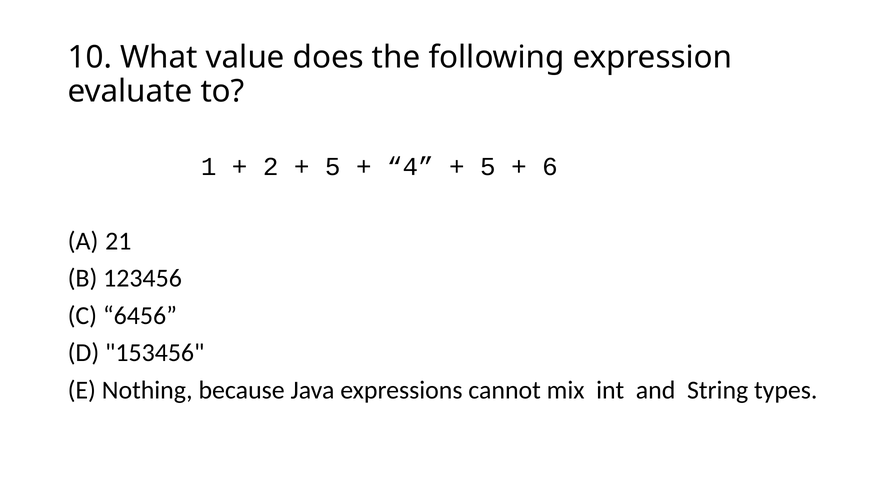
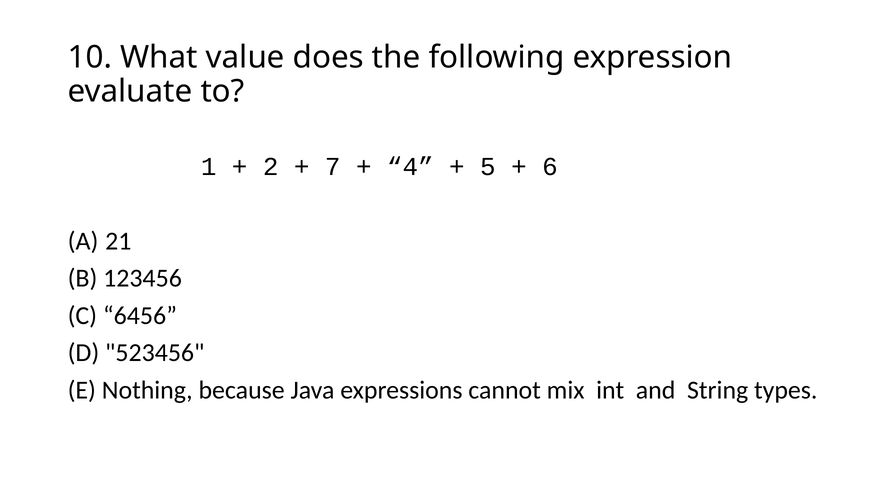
5 at (333, 167): 5 -> 7
153456: 153456 -> 523456
